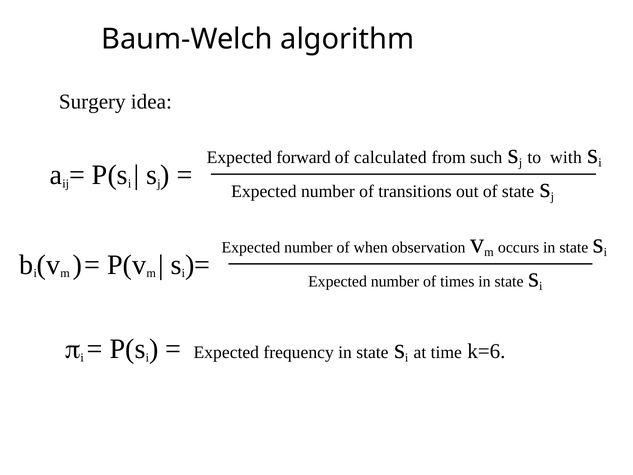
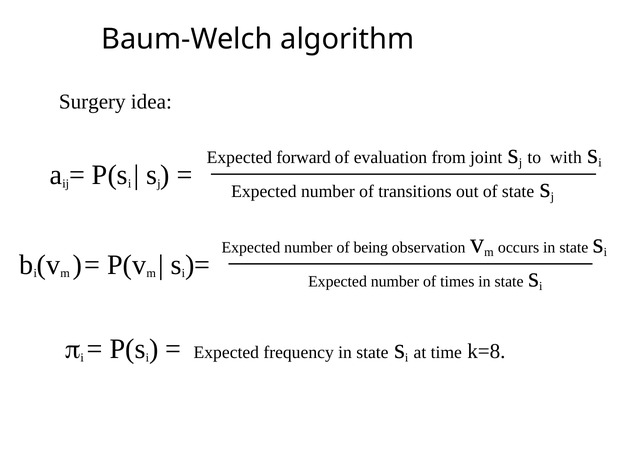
calculated: calculated -> evaluation
such: such -> joint
when: when -> being
k=6: k=6 -> k=8
